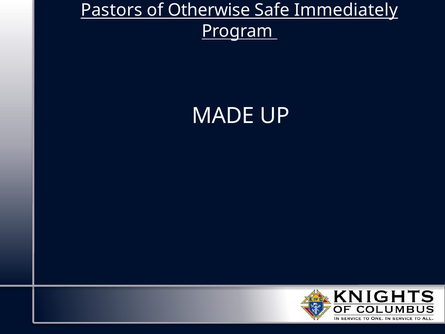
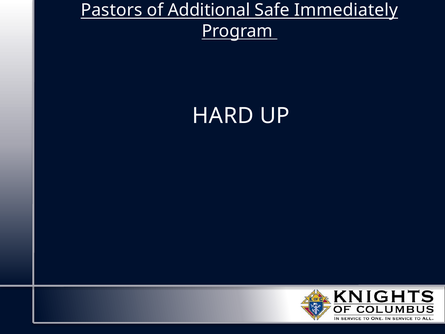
Otherwise: Otherwise -> Additional
MADE: MADE -> HARD
